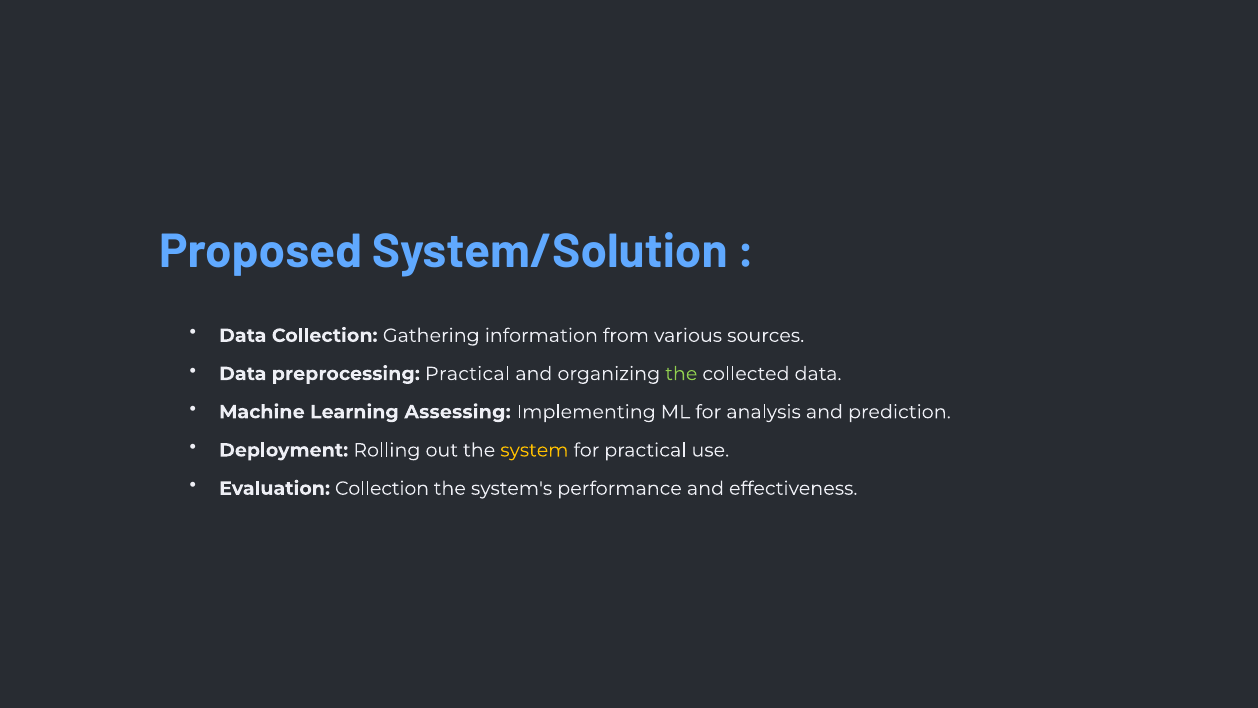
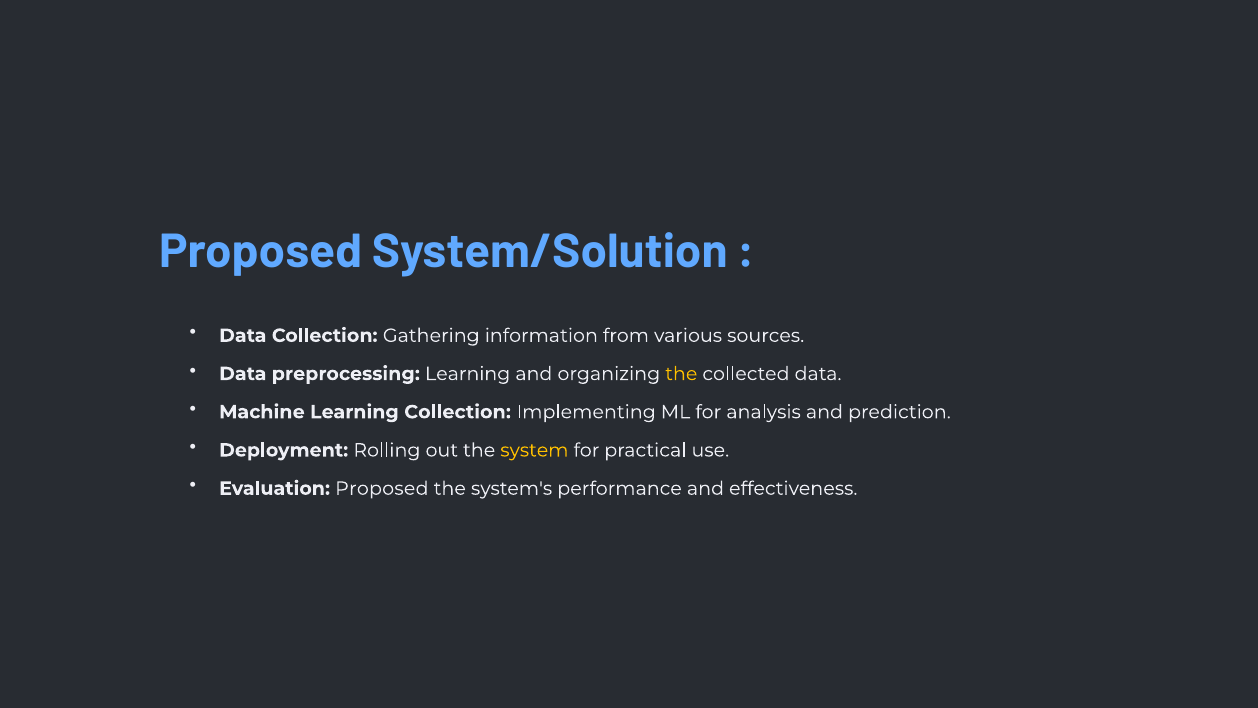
preprocessing Practical: Practical -> Learning
the at (681, 374) colour: light green -> yellow
Learning Assessing: Assessing -> Collection
Evaluation Collection: Collection -> Proposed
